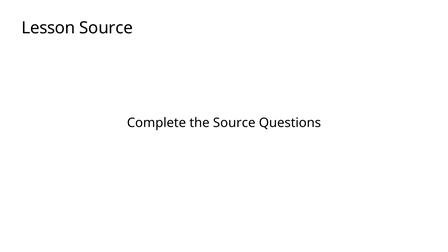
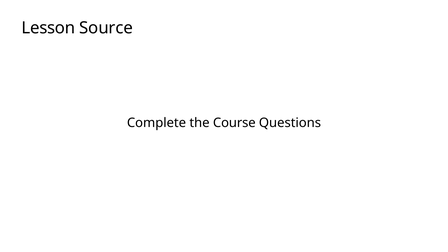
the Source: Source -> Course
